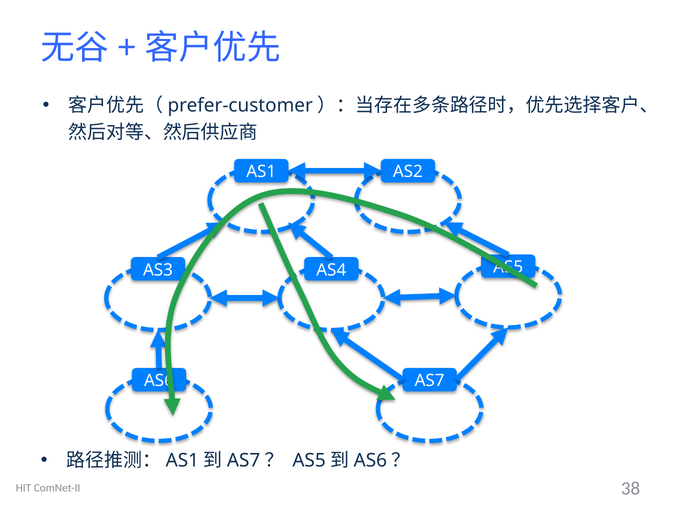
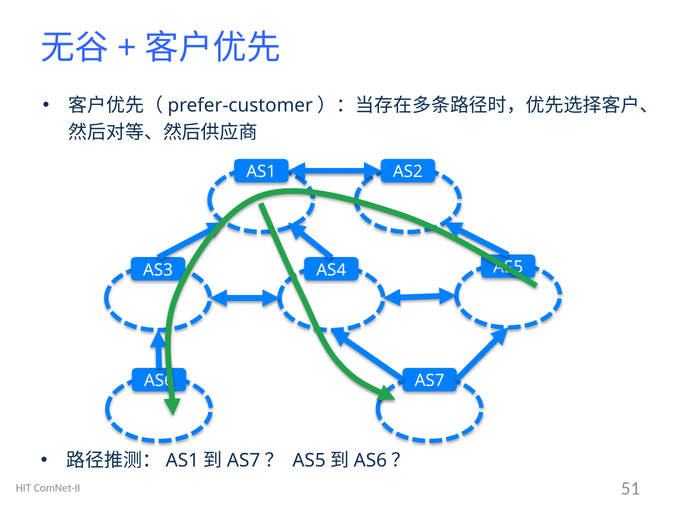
38: 38 -> 51
